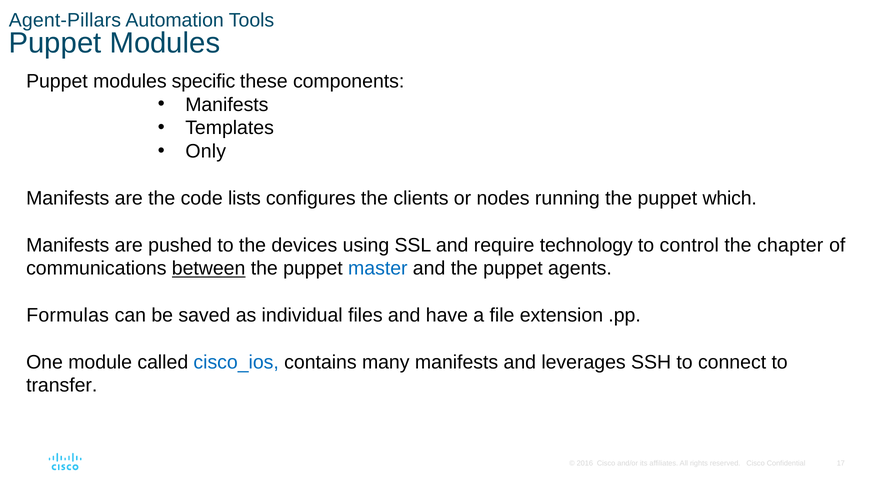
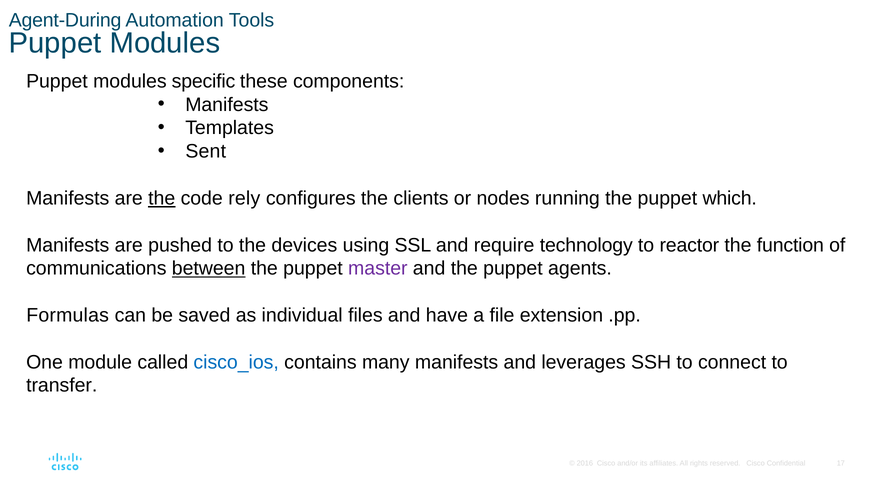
Agent-Pillars: Agent-Pillars -> Agent-During
Only: Only -> Sent
the at (162, 198) underline: none -> present
lists: lists -> rely
control: control -> reactor
chapter: chapter -> function
master colour: blue -> purple
